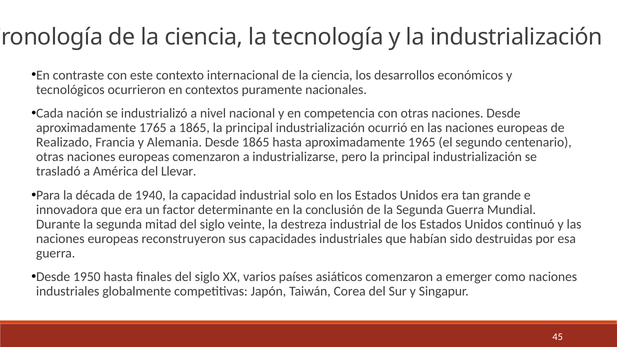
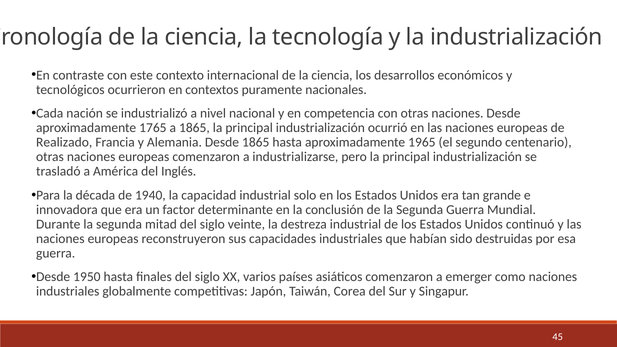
Llevar: Llevar -> Inglés
